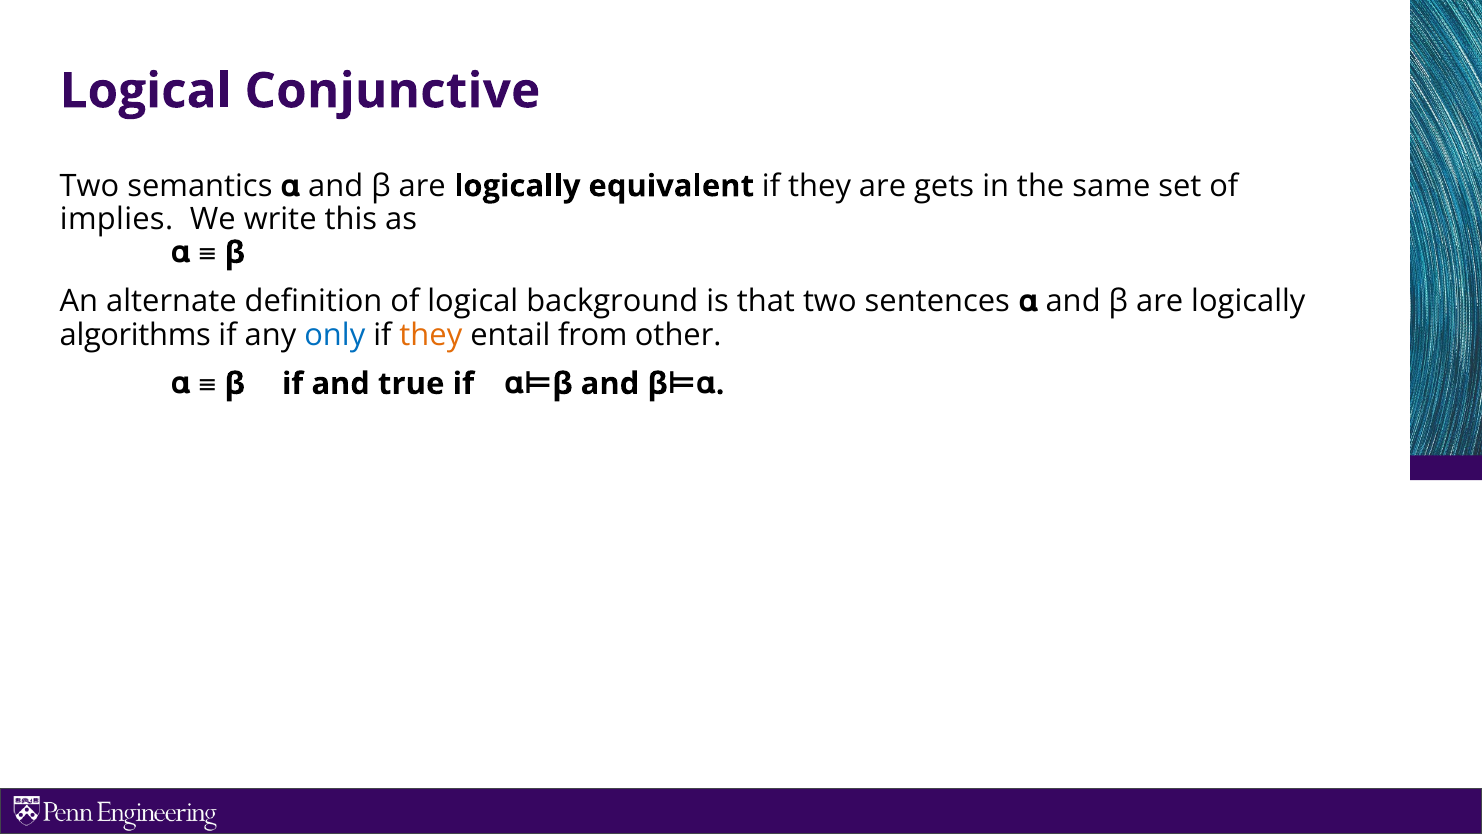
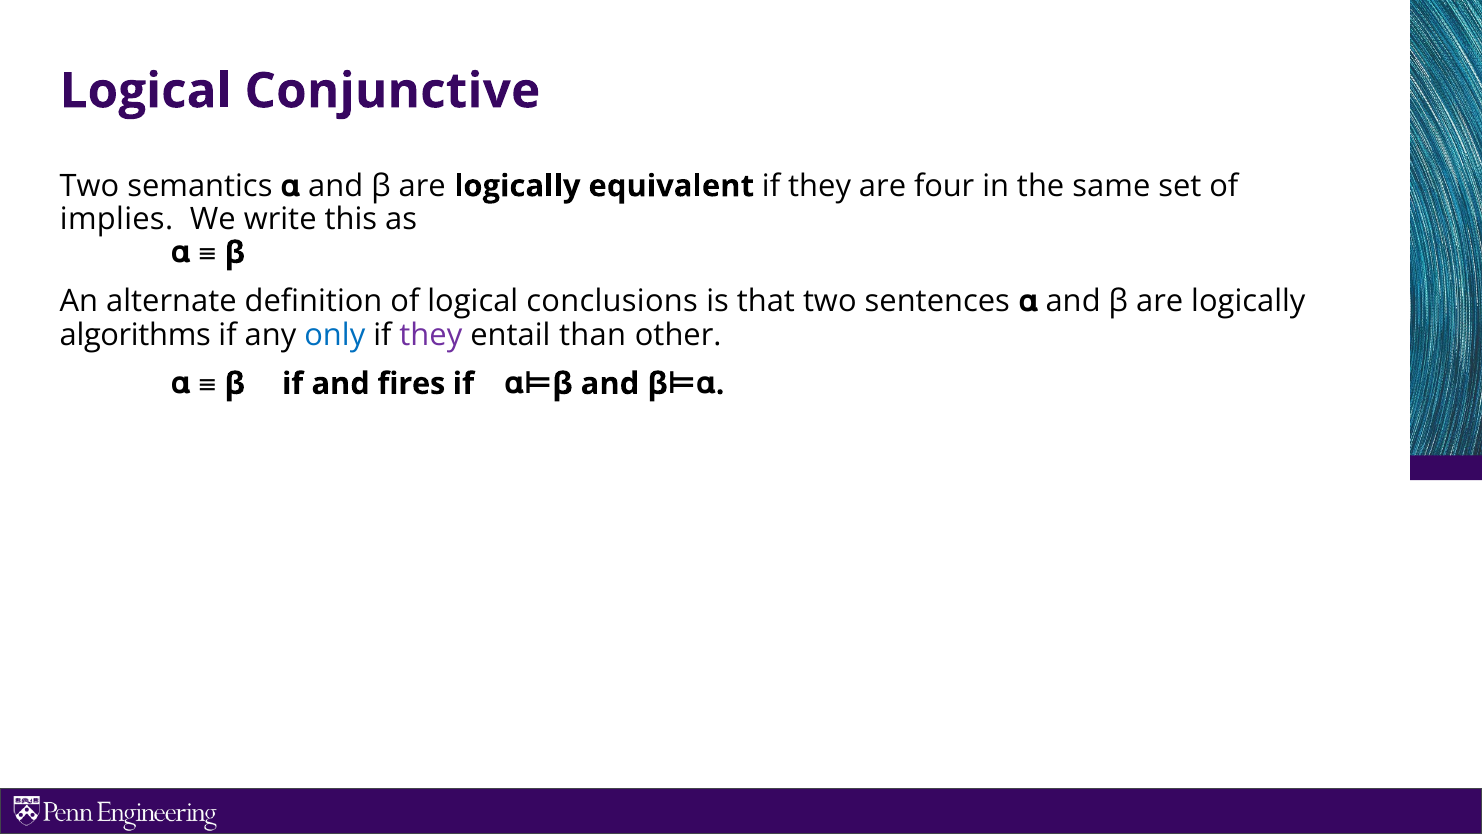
gets: gets -> four
background: background -> conclusions
they at (431, 335) colour: orange -> purple
from: from -> than
true: true -> fires
